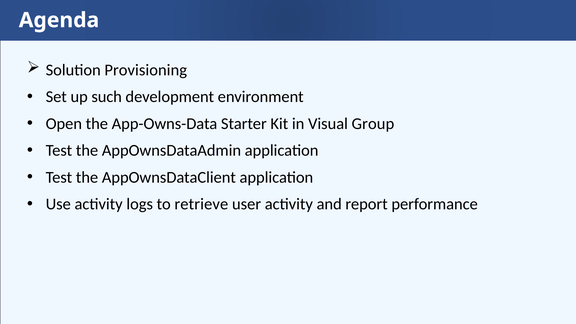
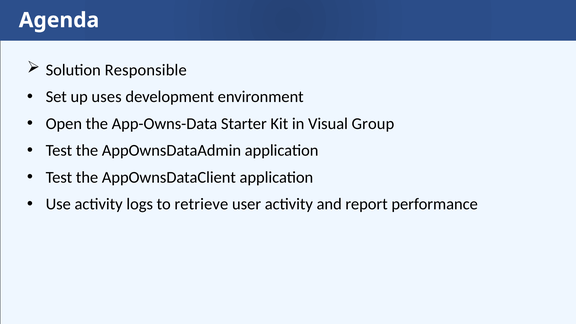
Provisioning: Provisioning -> Responsible
such: such -> uses
